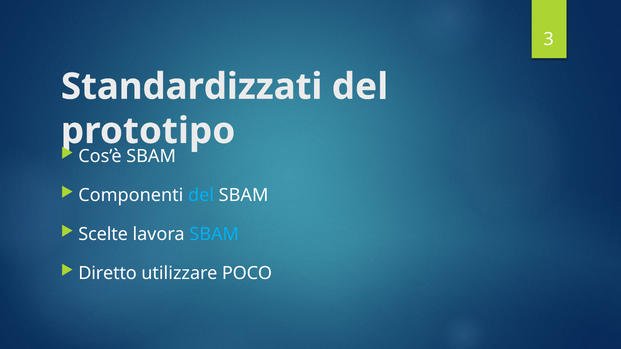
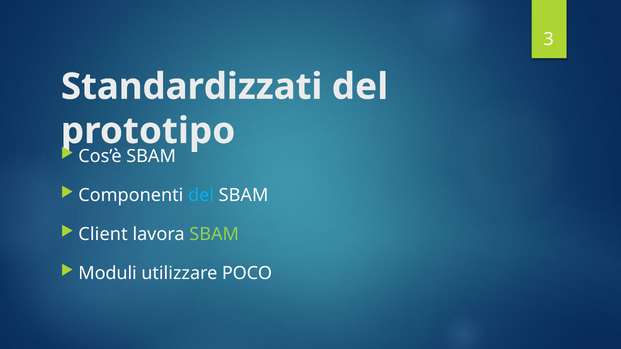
Scelte: Scelte -> Client
SBAM at (214, 234) colour: light blue -> light green
Diretto: Diretto -> Moduli
